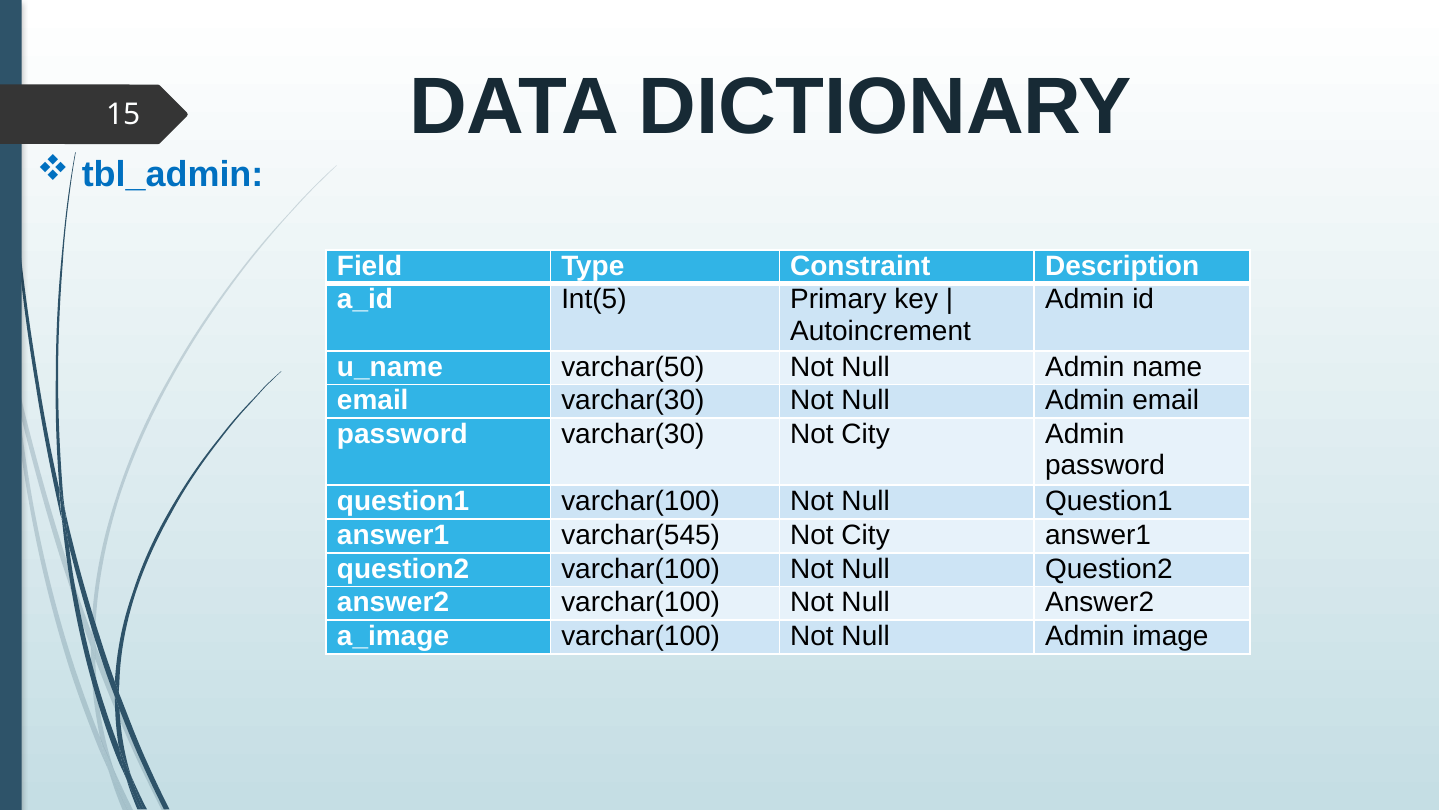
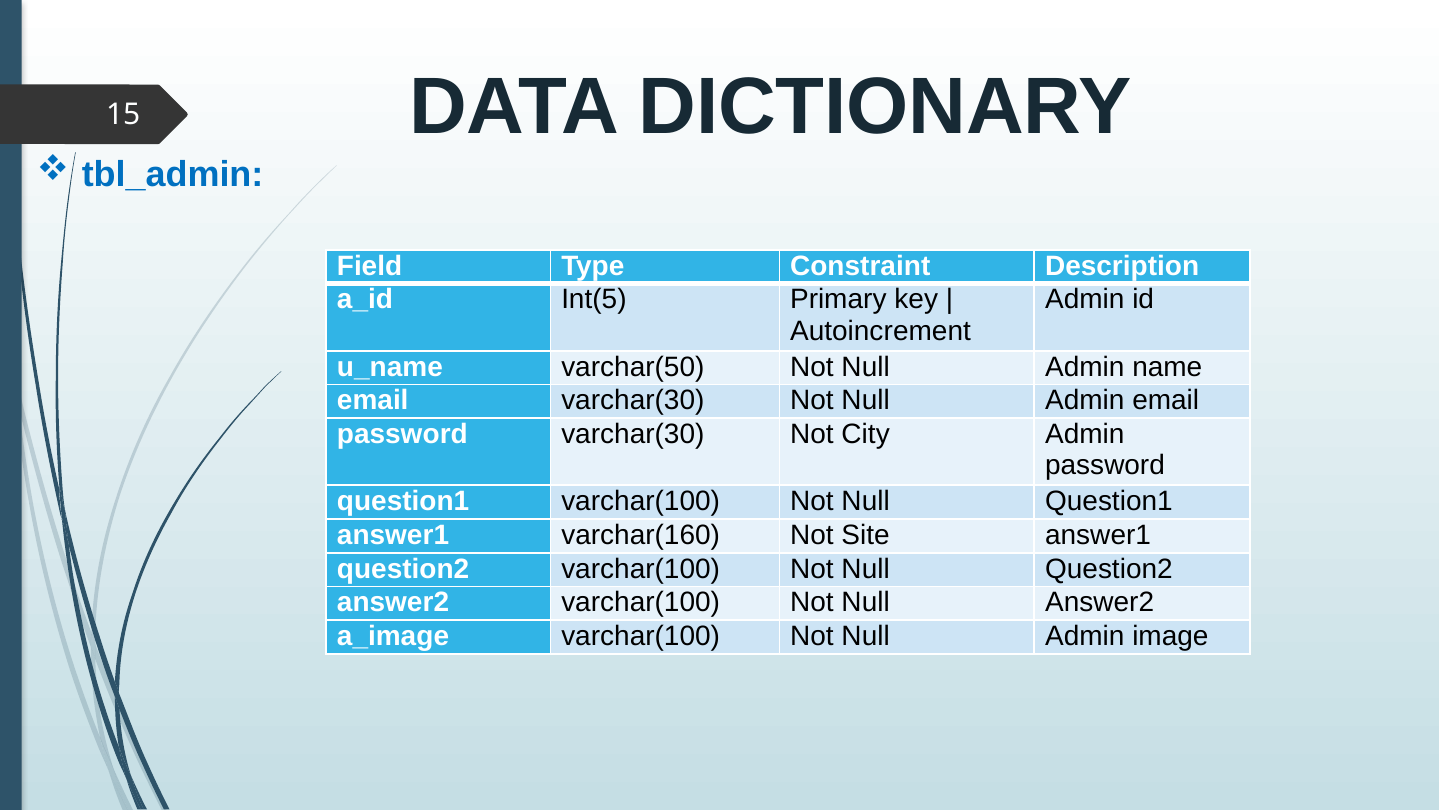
varchar(545: varchar(545 -> varchar(160
City at (866, 535): City -> Site
